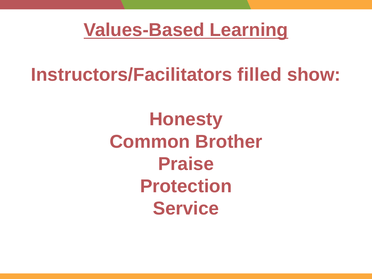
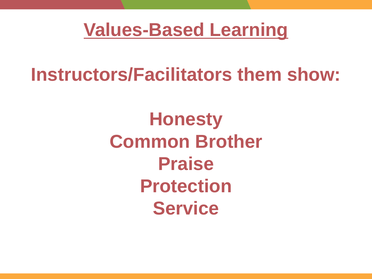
filled: filled -> them
